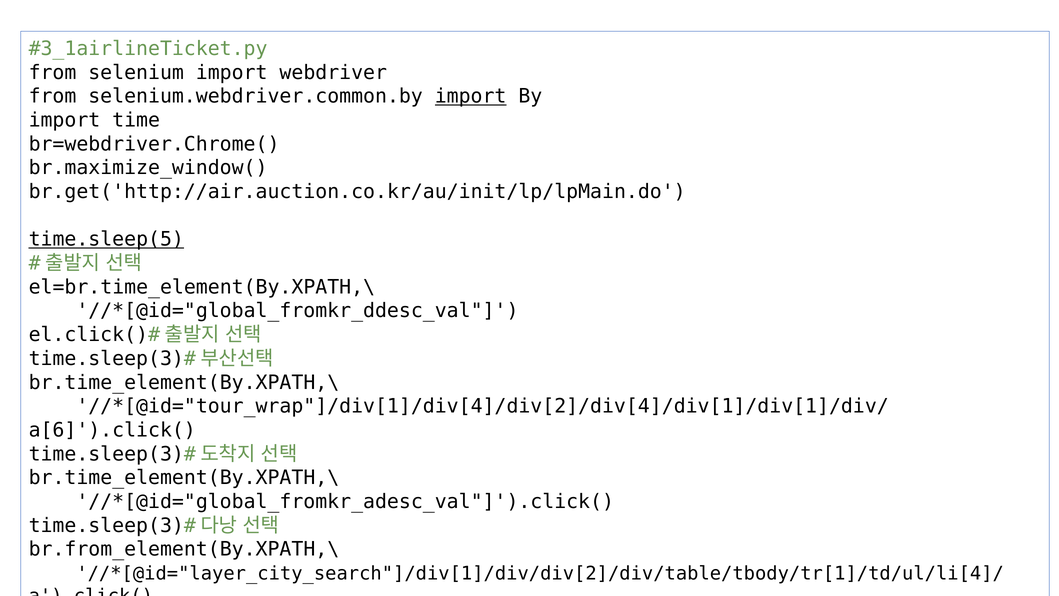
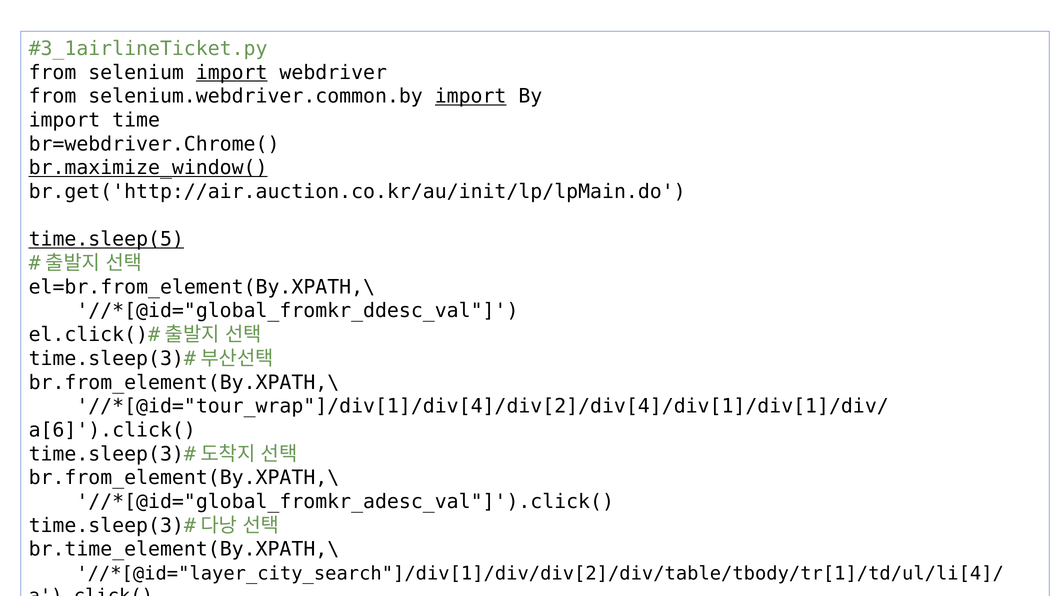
import at (232, 72) underline: none -> present
br.maximize_window( underline: none -> present
el=br.time_element(By.XPATH,\: el=br.time_element(By.XPATH,\ -> el=br.from_element(By.XPATH,\
br.time_element(By.XPATH,\ at (184, 382): br.time_element(By.XPATH,\ -> br.from_element(By.XPATH,\
br.time_element(By.XPATH,\ at (184, 478): br.time_element(By.XPATH,\ -> br.from_element(By.XPATH,\
br.from_element(By.XPATH,\: br.from_element(By.XPATH,\ -> br.time_element(By.XPATH,\
